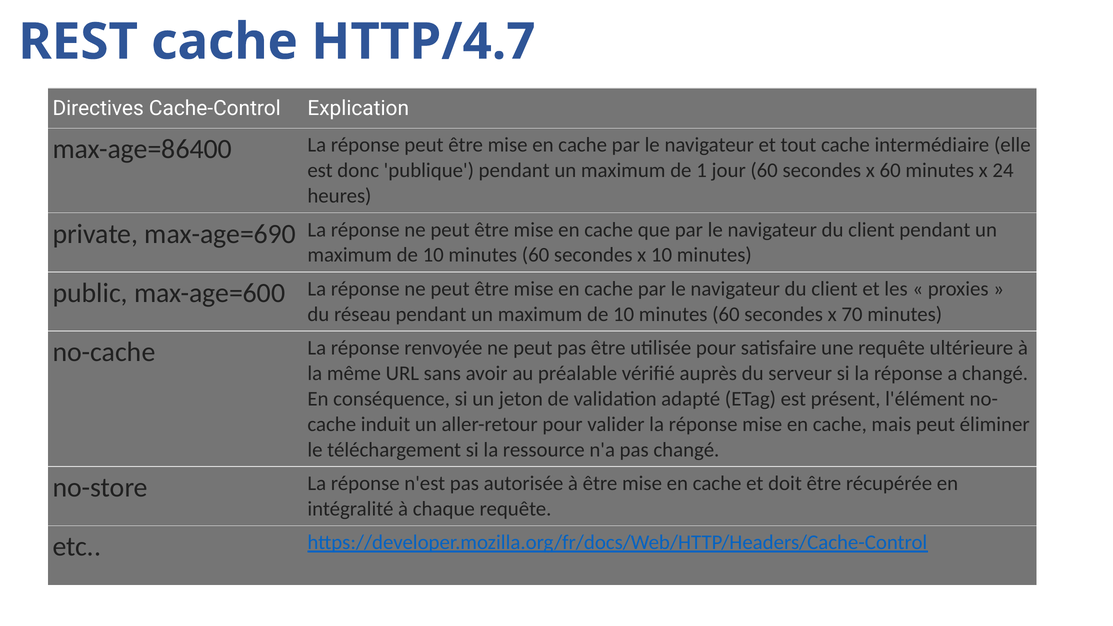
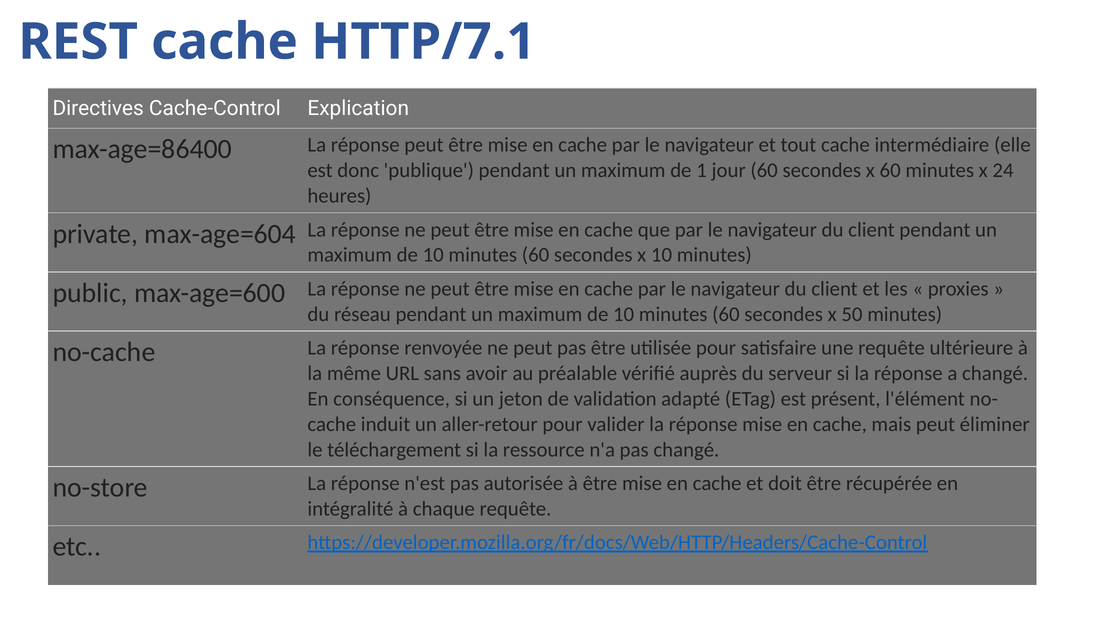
HTTP/4.7: HTTP/4.7 -> HTTP/7.1
max-age=690: max-age=690 -> max-age=604
70: 70 -> 50
